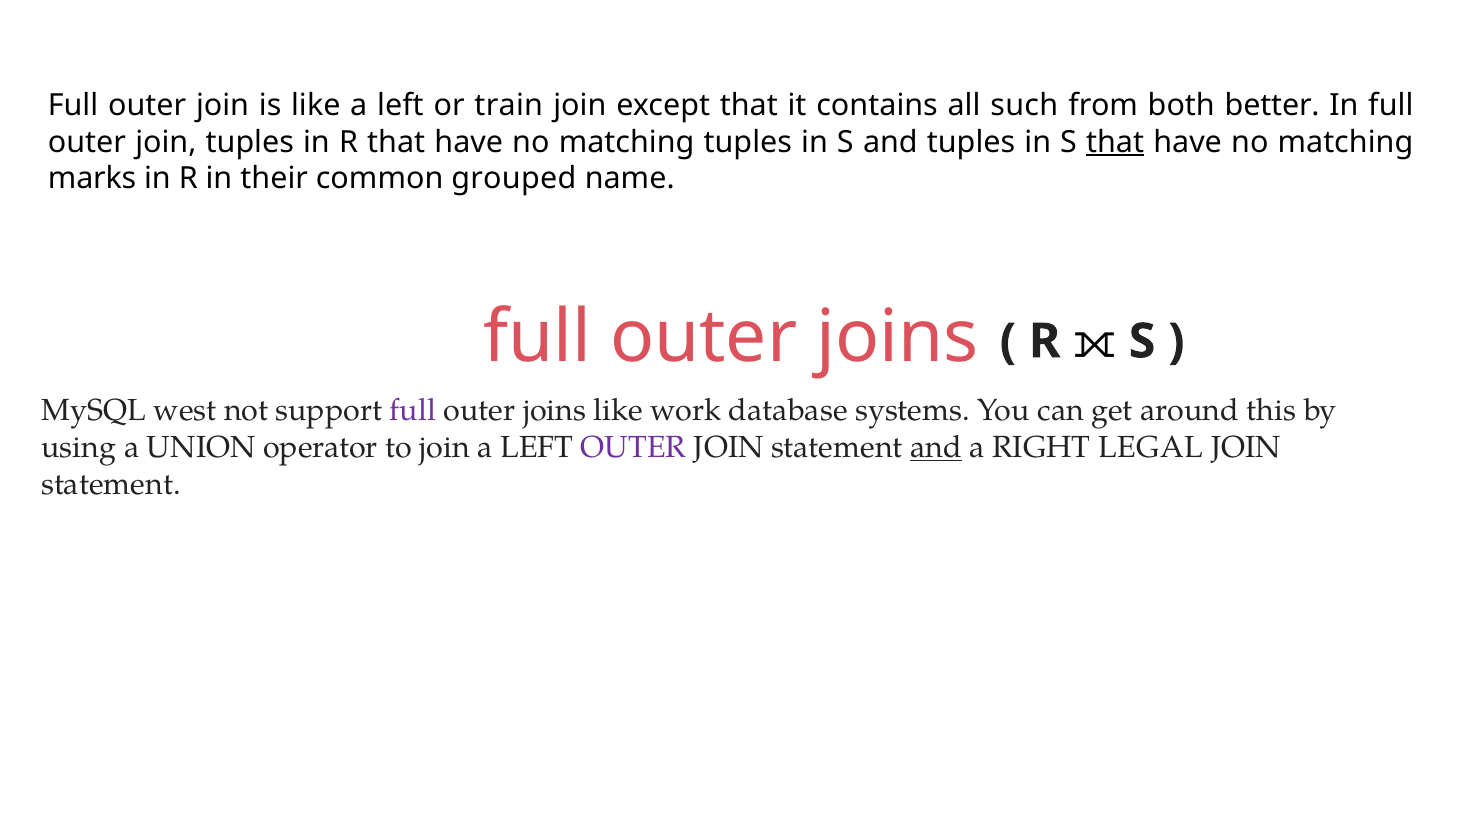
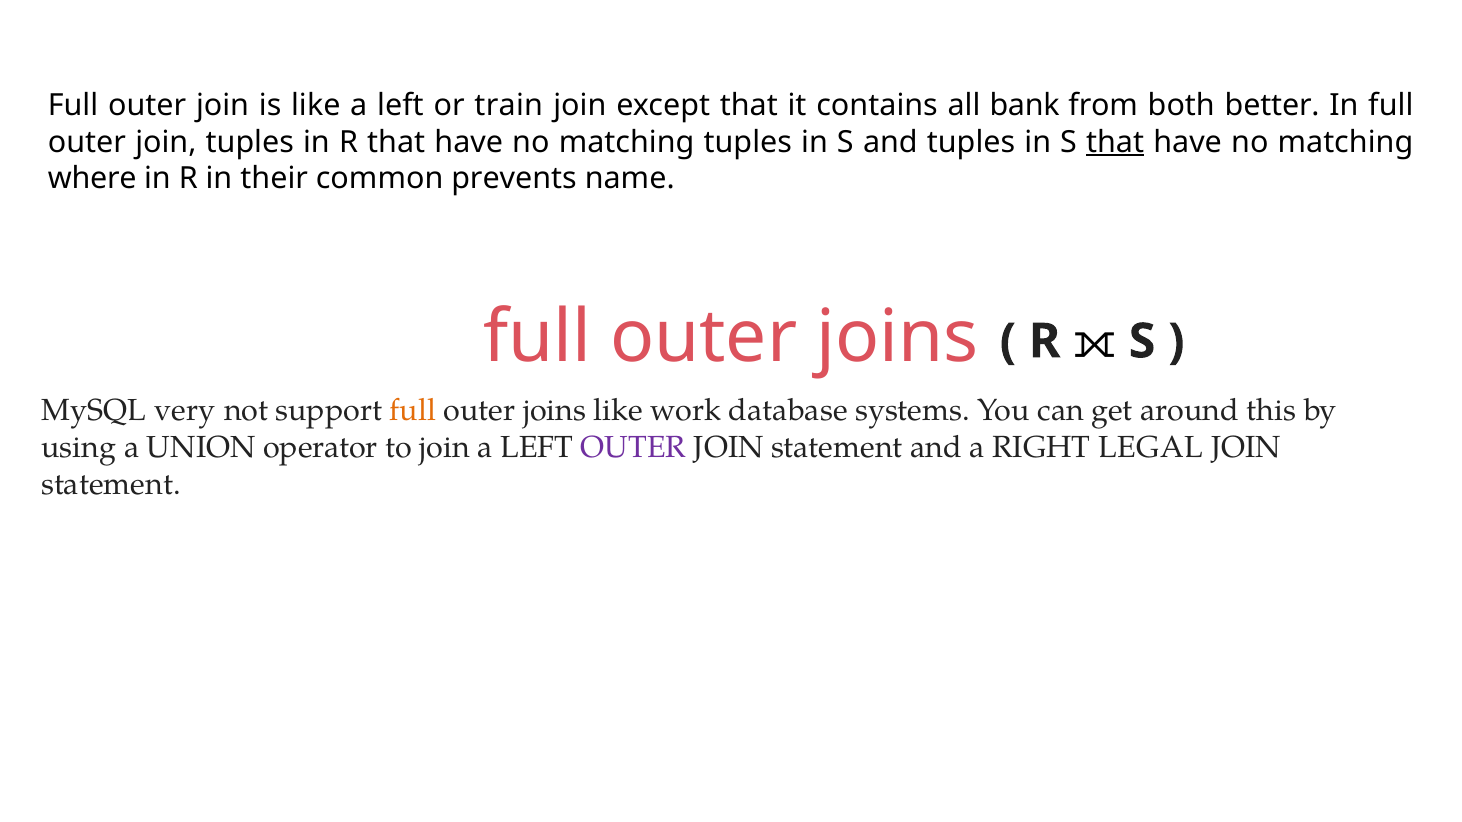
such: such -> bank
marks: marks -> where
grouped: grouped -> prevents
west: west -> very
full at (413, 411) colour: purple -> orange
and at (936, 448) underline: present -> none
